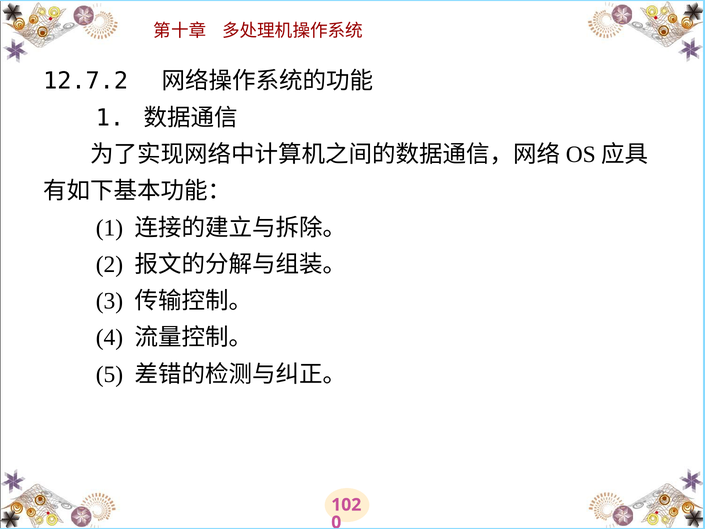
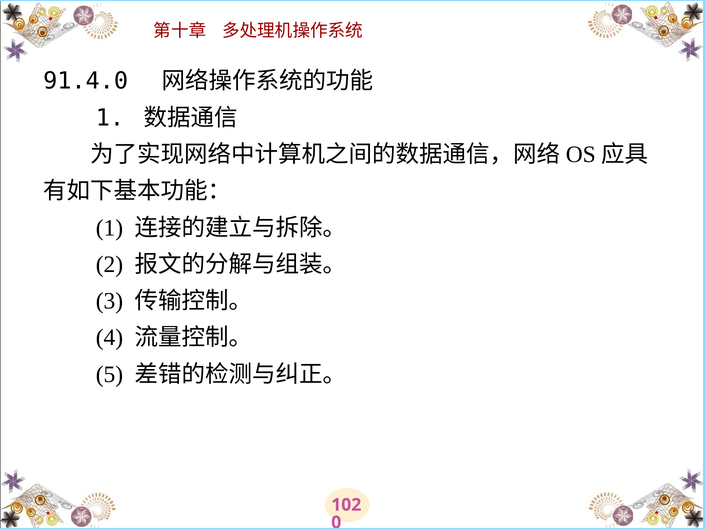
12.7.2: 12.7.2 -> 91.4.0
